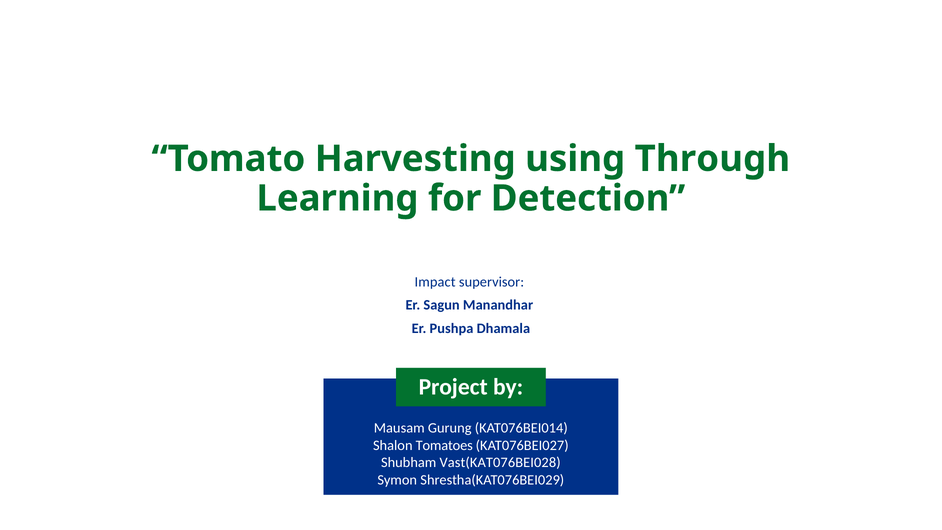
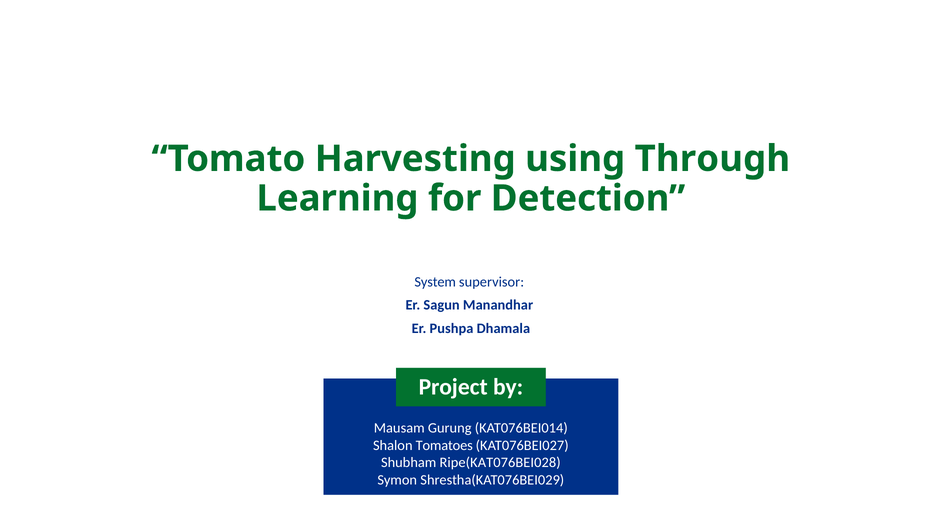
Impact: Impact -> System
Vast(KAT076BEI028: Vast(KAT076BEI028 -> Ripe(KAT076BEI028
